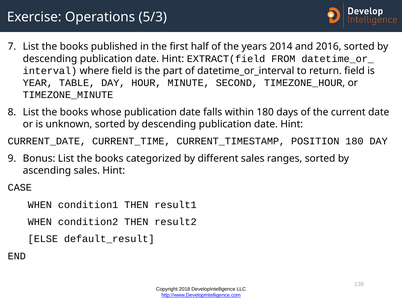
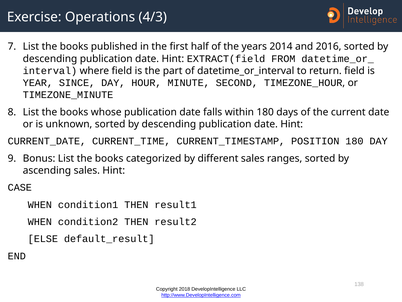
5/3: 5/3 -> 4/3
TABLE: TABLE -> SINCE
